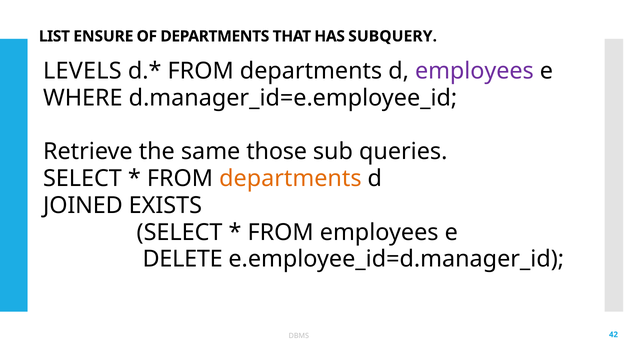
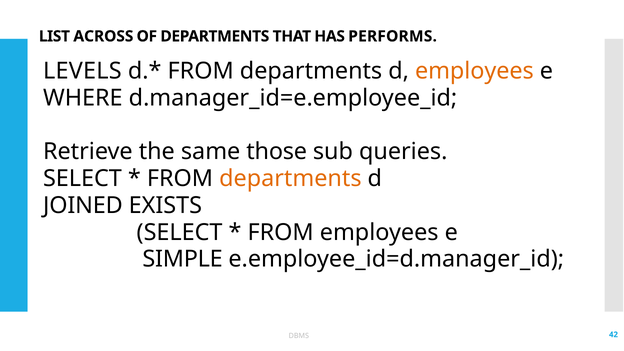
ENSURE: ENSURE -> ACROSS
SUBQUERY: SUBQUERY -> PERFORMS
employees at (474, 71) colour: purple -> orange
DELETE: DELETE -> SIMPLE
